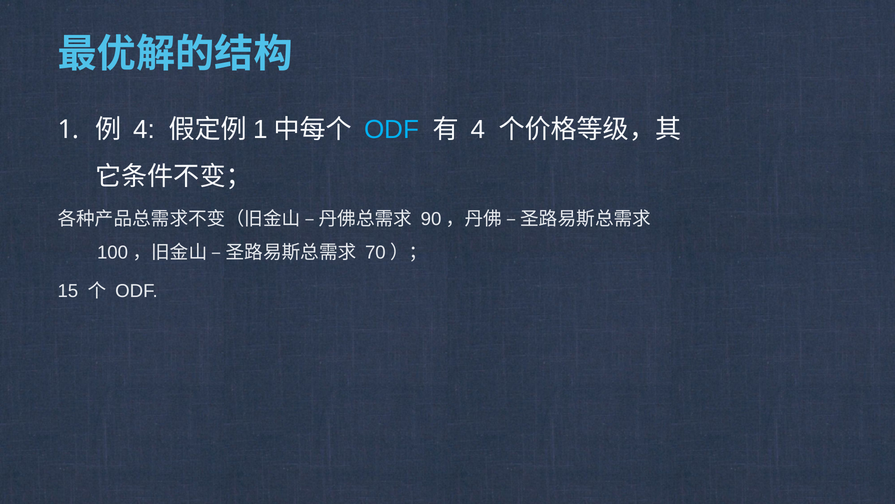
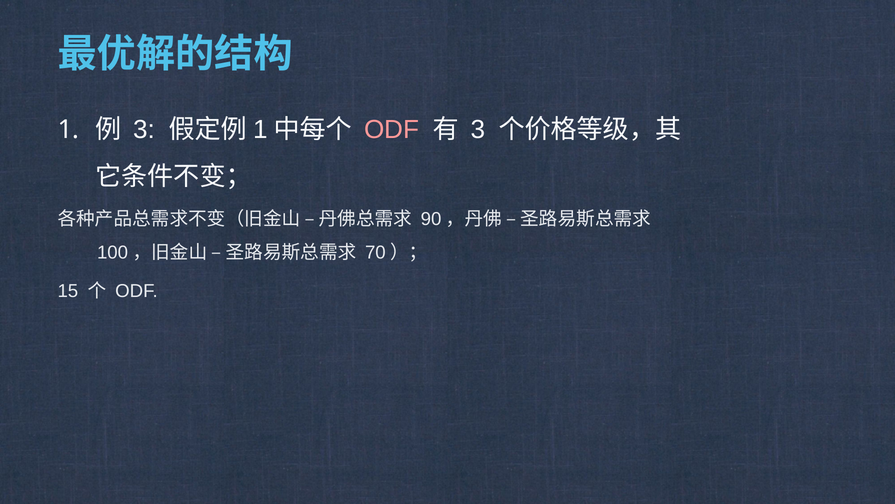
4 at (144, 130): 4 -> 3
ODF at (392, 130) colour: light blue -> pink
4 at (478, 130): 4 -> 3
